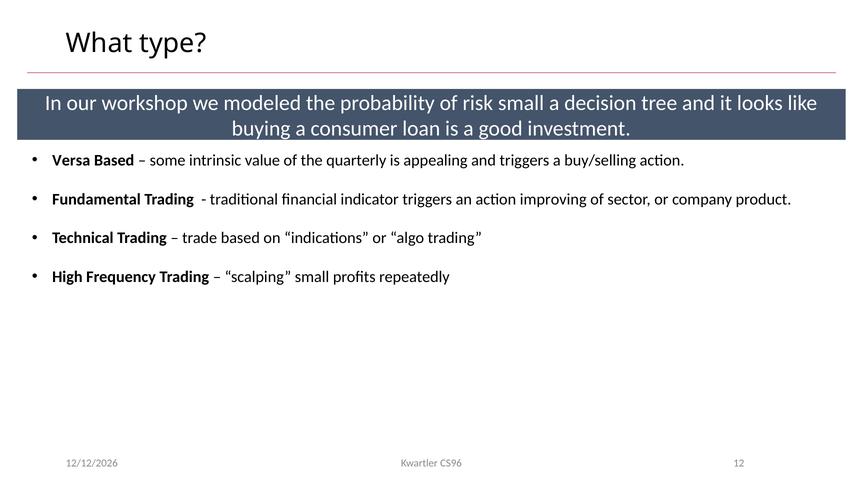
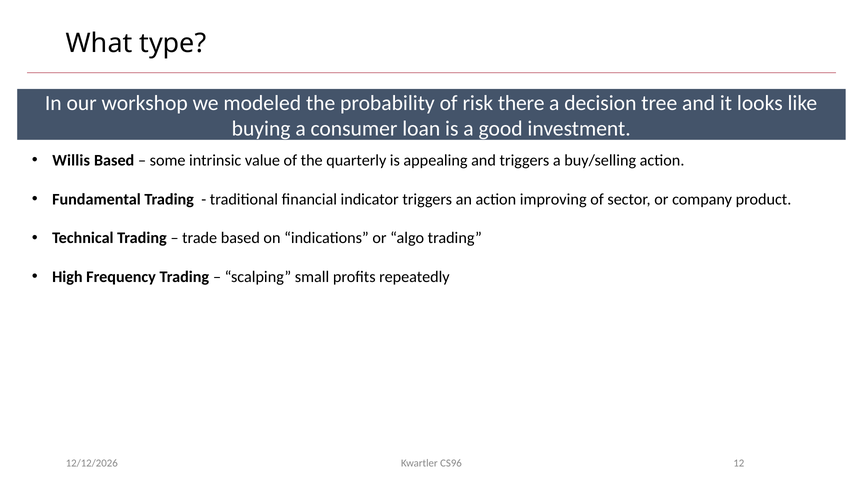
risk small: small -> there
Versa: Versa -> Willis
